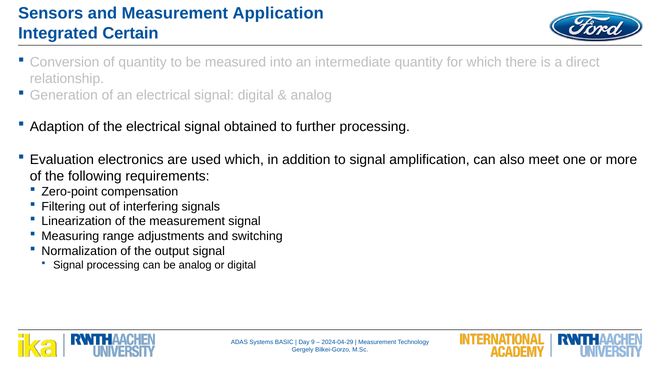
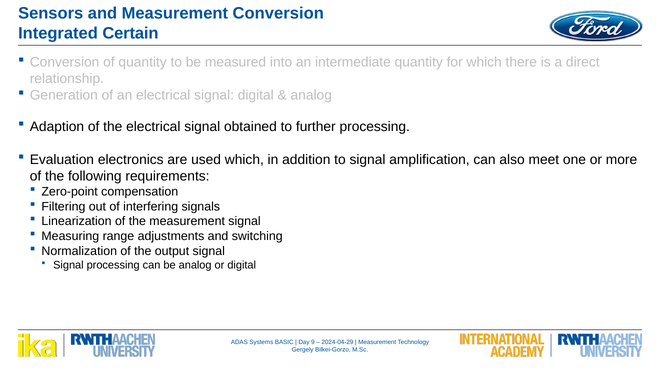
Measurement Application: Application -> Conversion
